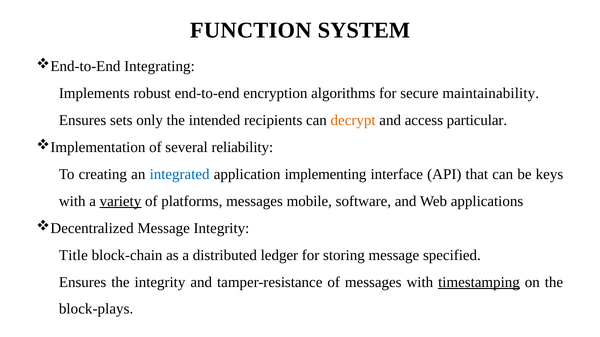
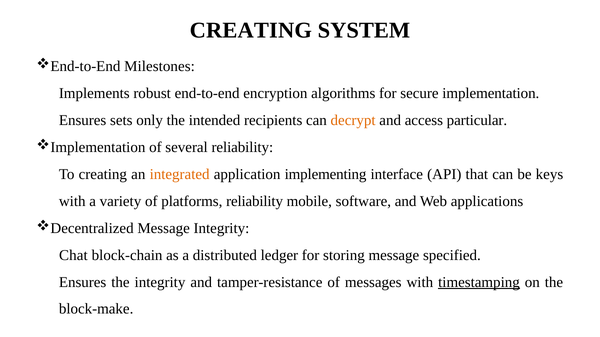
FUNCTION at (251, 30): FUNCTION -> CREATING
Integrating: Integrating -> Milestones
maintainability: maintainability -> implementation
integrated colour: blue -> orange
variety underline: present -> none
platforms messages: messages -> reliability
Title: Title -> Chat
block-plays: block-plays -> block-make
